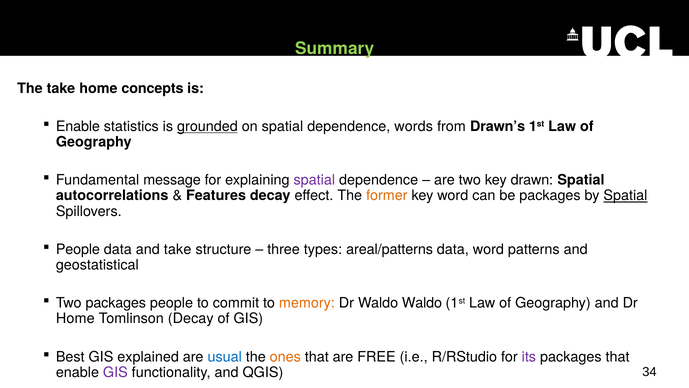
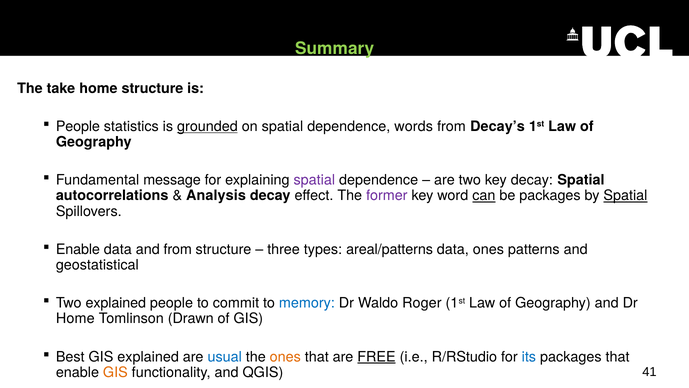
home concepts: concepts -> structure
Enable at (78, 126): Enable -> People
Drawn’s: Drawn’s -> Decay’s
key drawn: drawn -> decay
Features: Features -> Analysis
former colour: orange -> purple
can underline: none -> present
People at (78, 249): People -> Enable
and take: take -> from
data word: word -> ones
Two packages: packages -> explained
memory colour: orange -> blue
Waldo Waldo: Waldo -> Roger
Tomlinson Decay: Decay -> Drawn
FREE underline: none -> present
its colour: purple -> blue
GIS at (115, 372) colour: purple -> orange
34: 34 -> 41
